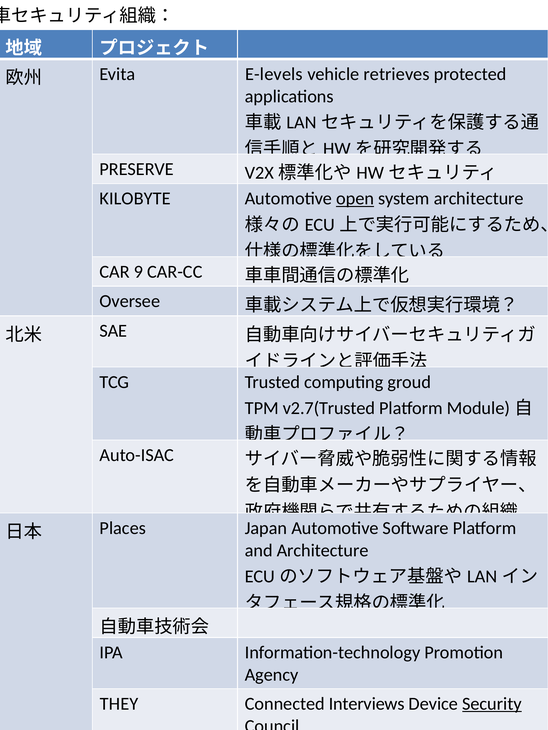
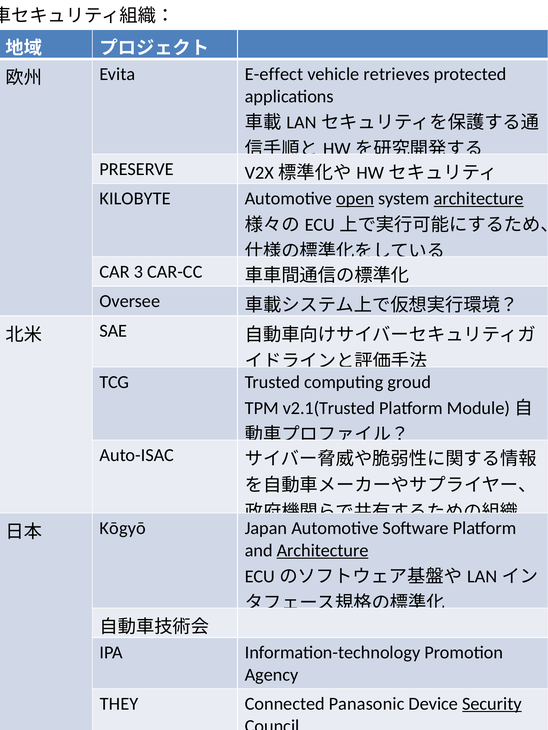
E-levels: E-levels -> E-effect
architecture at (479, 199) underline: none -> present
9: 9 -> 3
v2.7(Trusted: v2.7(Trusted -> v2.1(Trusted
Places: Places -> Kōgyō
Architecture at (323, 551) underline: none -> present
Interviews: Interviews -> Panasonic
